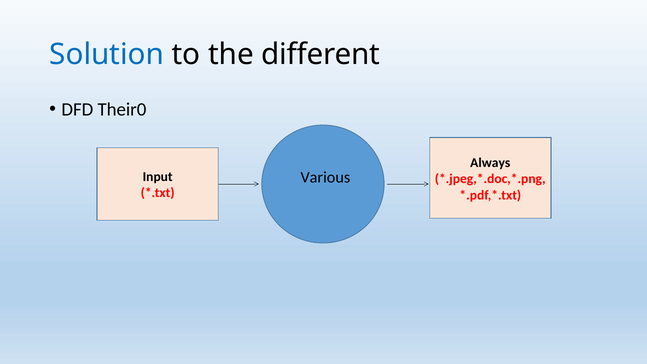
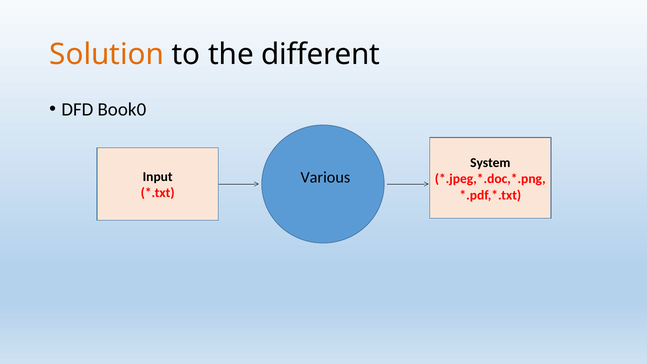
Solution colour: blue -> orange
Their0: Their0 -> Book0
Always: Always -> System
